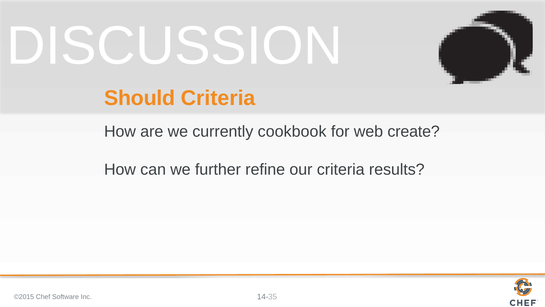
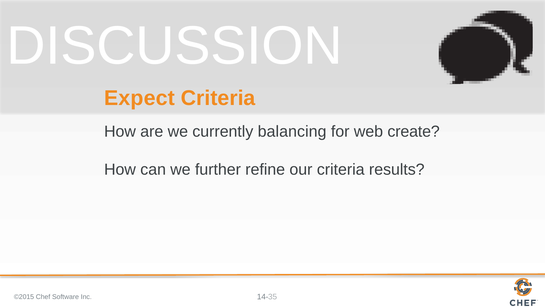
Should: Should -> Expect
cookbook: cookbook -> balancing
